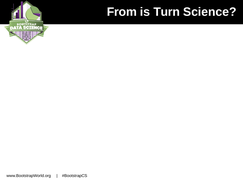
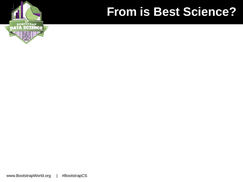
Turn: Turn -> Best
